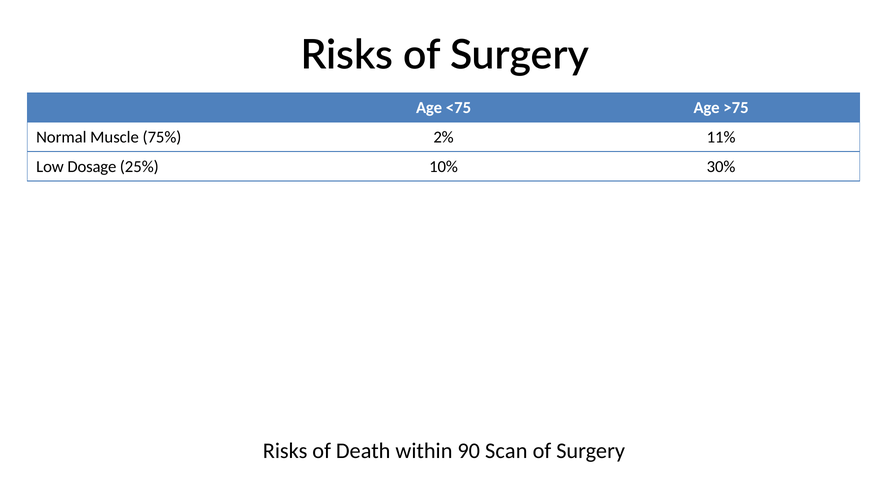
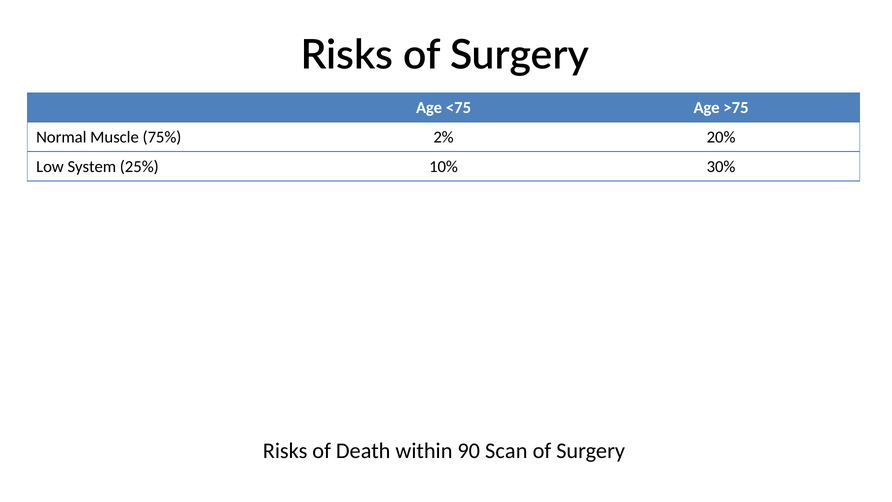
11%: 11% -> 20%
Dosage: Dosage -> System
